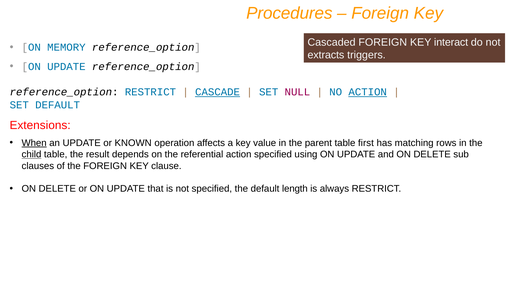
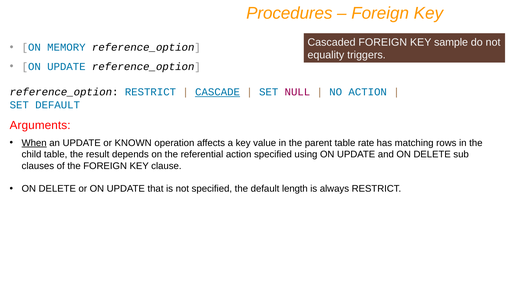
interact: interact -> sample
extracts: extracts -> equality
ACTION at (368, 92) underline: present -> none
Extensions: Extensions -> Arguments
first: first -> rate
child underline: present -> none
